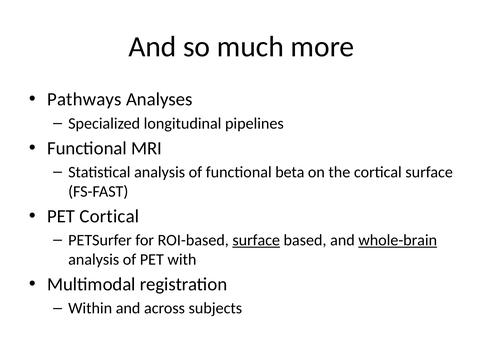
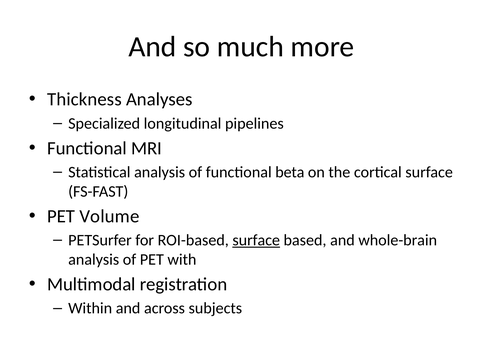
Pathways: Pathways -> Thickness
PET Cortical: Cortical -> Volume
whole-brain underline: present -> none
